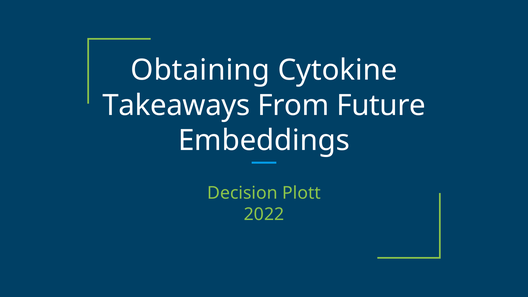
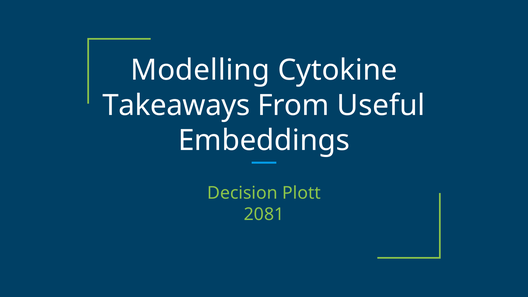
Obtaining: Obtaining -> Modelling
Future: Future -> Useful
2022: 2022 -> 2081
